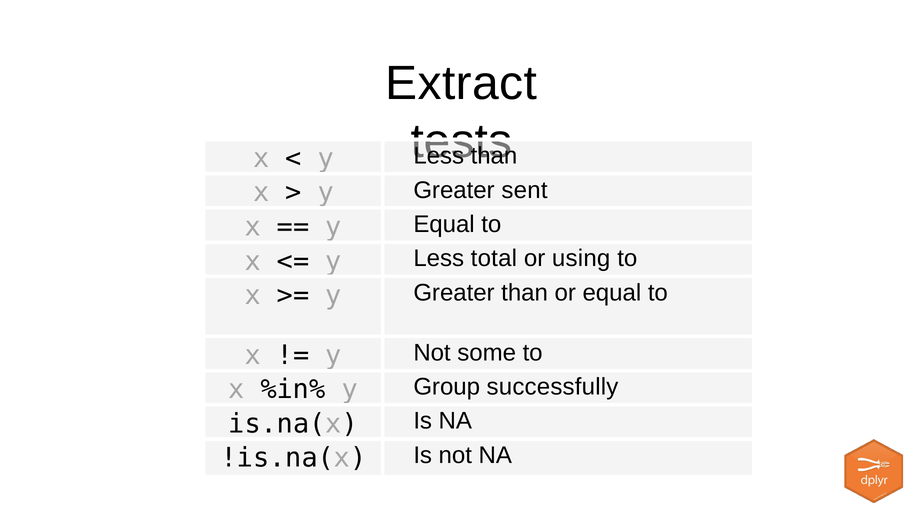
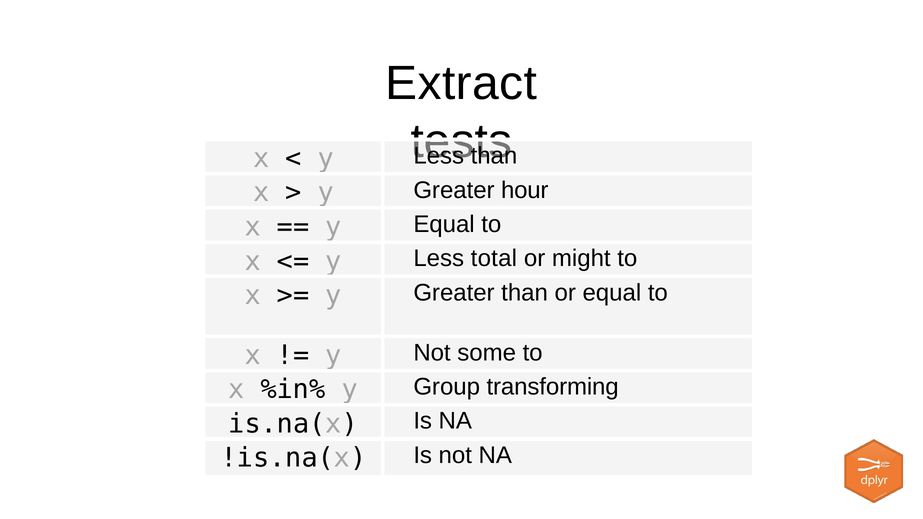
sent: sent -> hour
using: using -> might
successfully: successfully -> transforming
